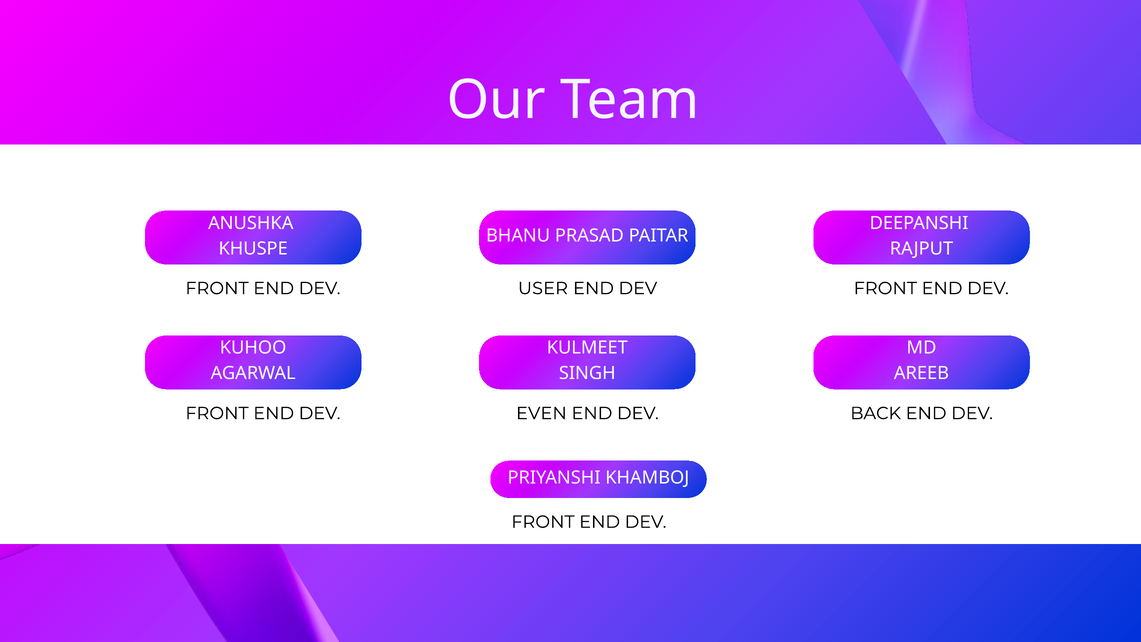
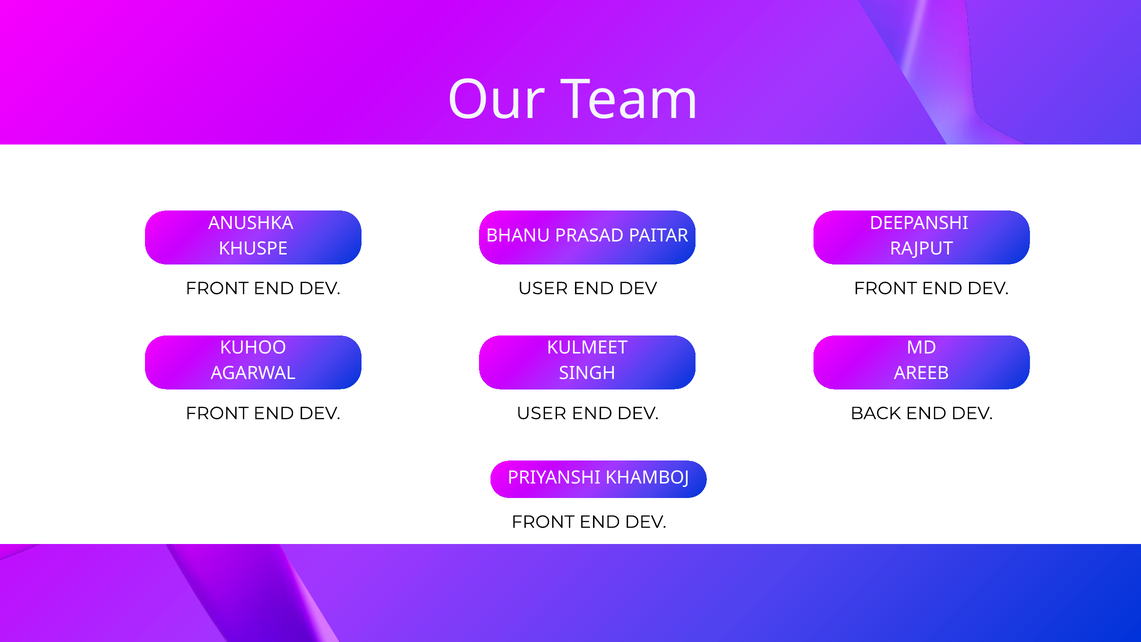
EVEN at (541, 413): EVEN -> USER
